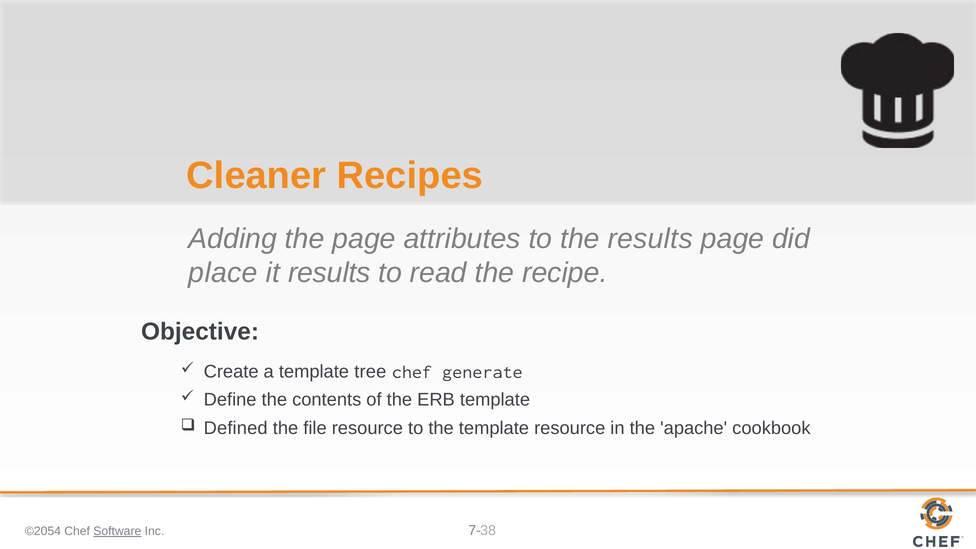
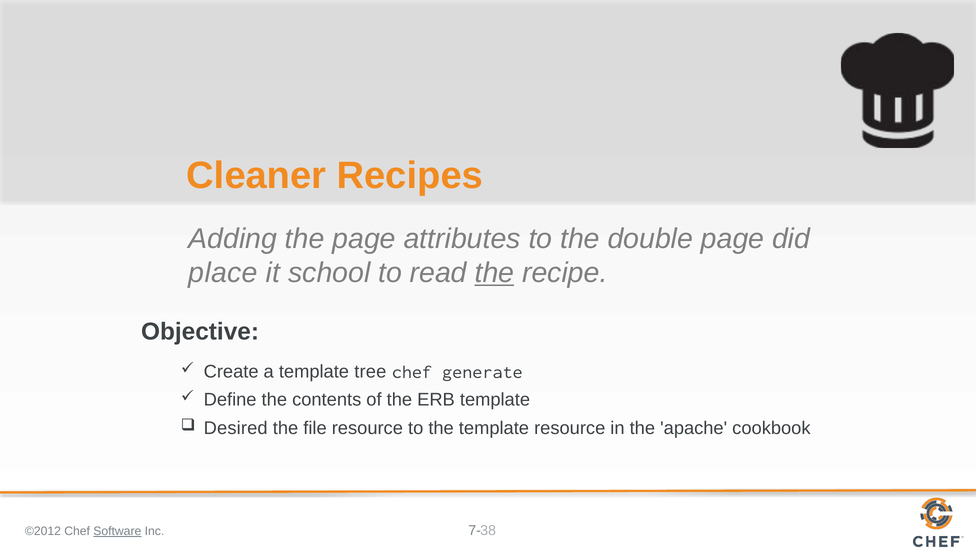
the results: results -> double
it results: results -> school
the at (494, 273) underline: none -> present
Defined: Defined -> Desired
©2054: ©2054 -> ©2012
